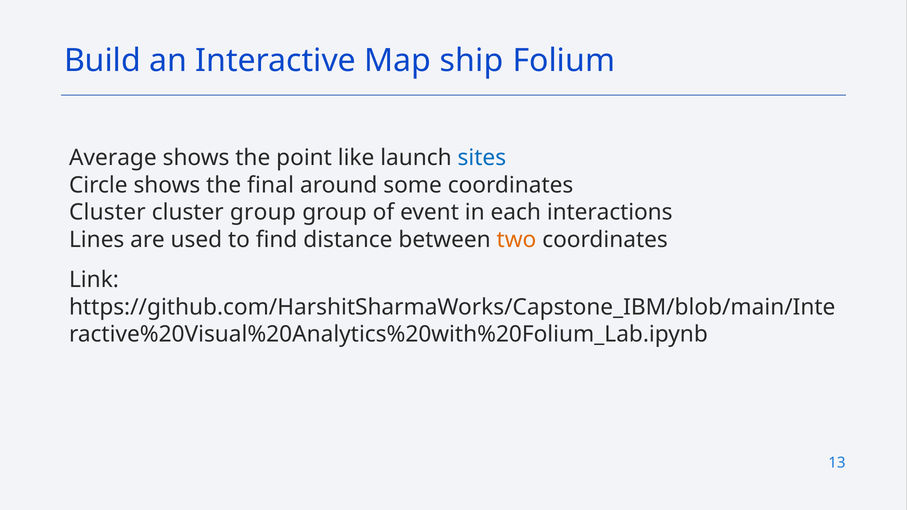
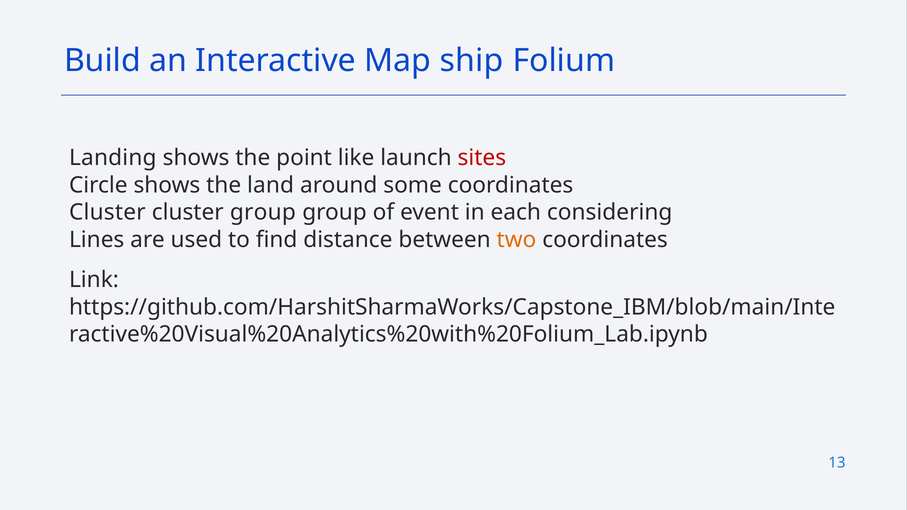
Average: Average -> Landing
sites colour: blue -> red
final: final -> land
interactions: interactions -> considering
